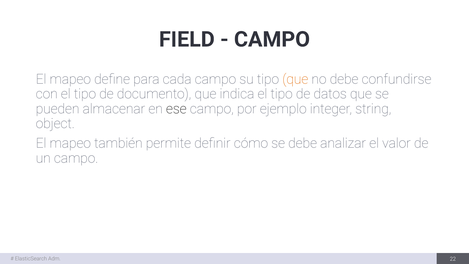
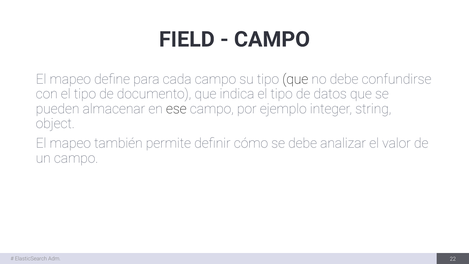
que at (295, 79) colour: orange -> black
